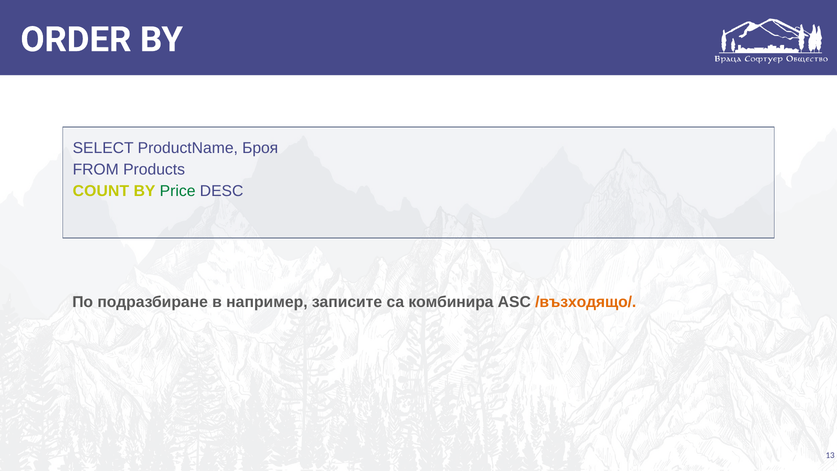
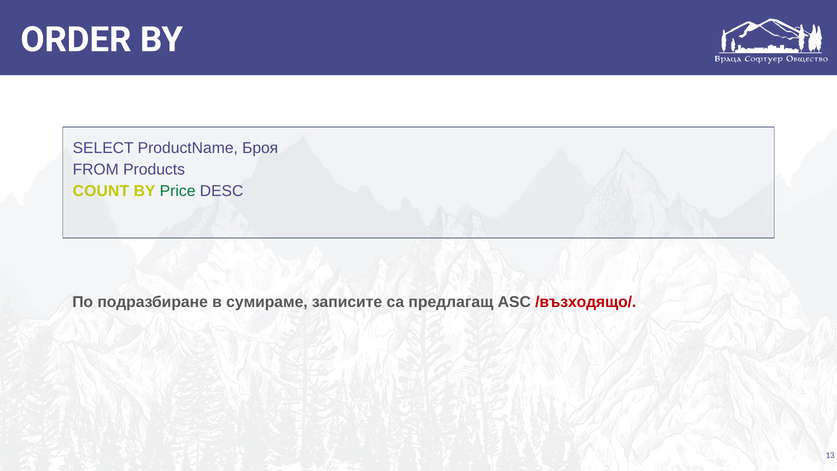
например: например -> сумираме
комбинира: комбинира -> предлагащ
/възходящо/ colour: orange -> red
